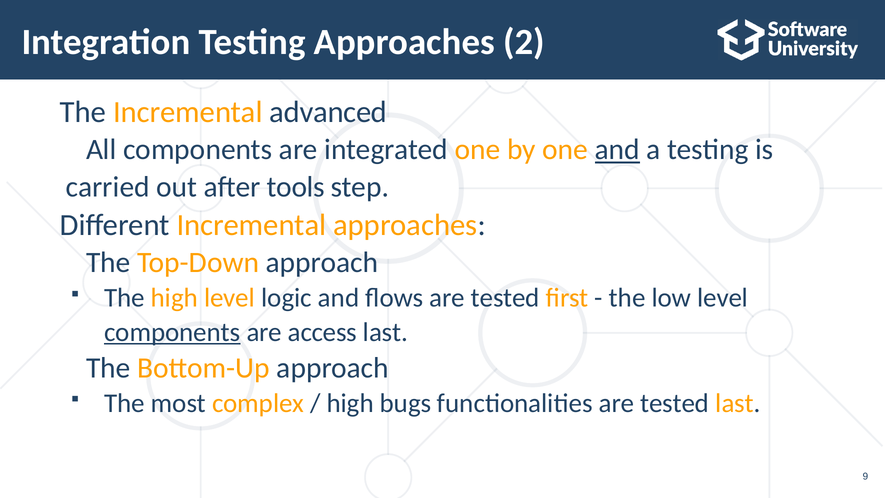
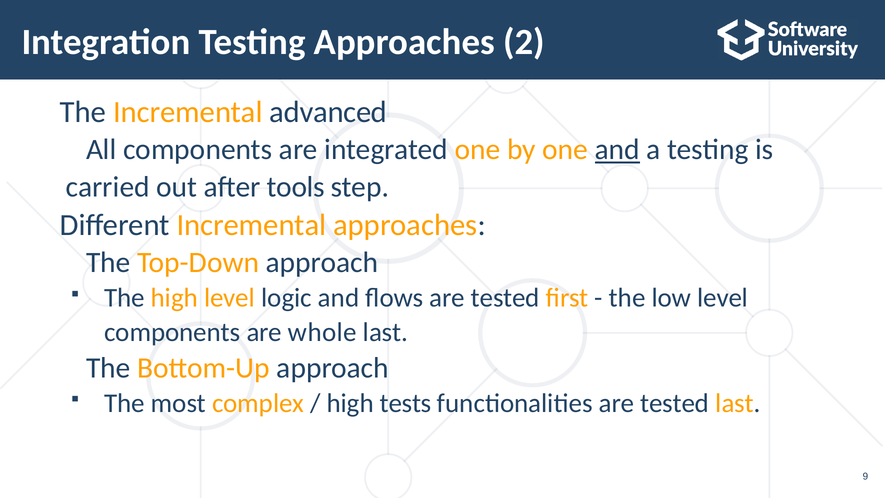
components at (172, 332) underline: present -> none
access: access -> whole
bugs: bugs -> tests
